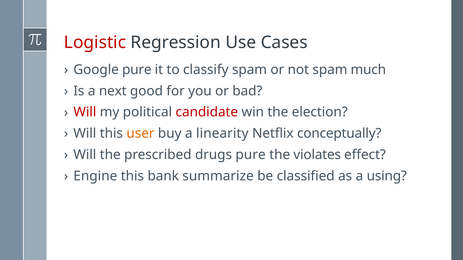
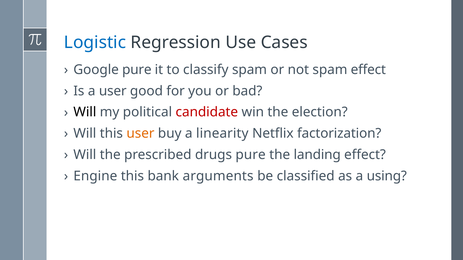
Logistic colour: red -> blue
spam much: much -> effect
a next: next -> user
Will at (85, 112) colour: red -> black
conceptually: conceptually -> factorization
violates: violates -> landing
summarize: summarize -> arguments
